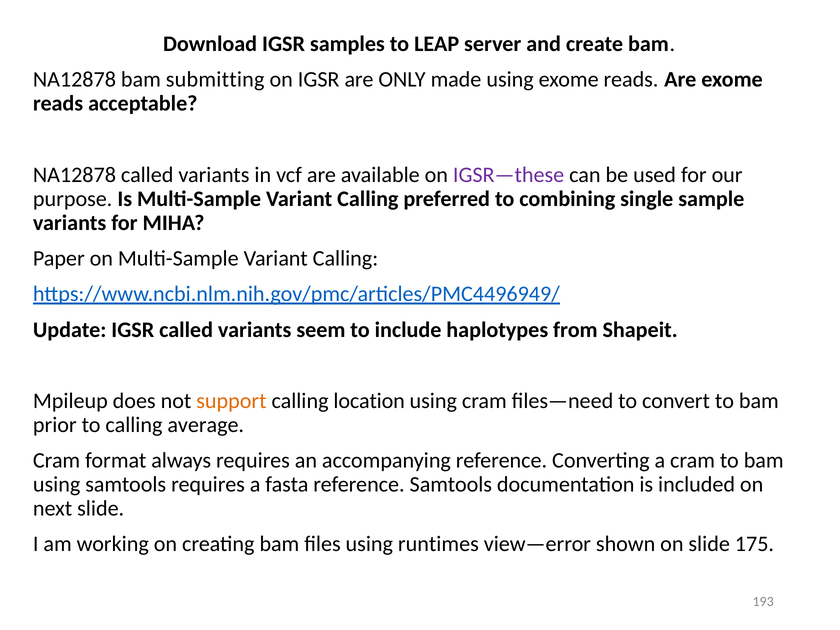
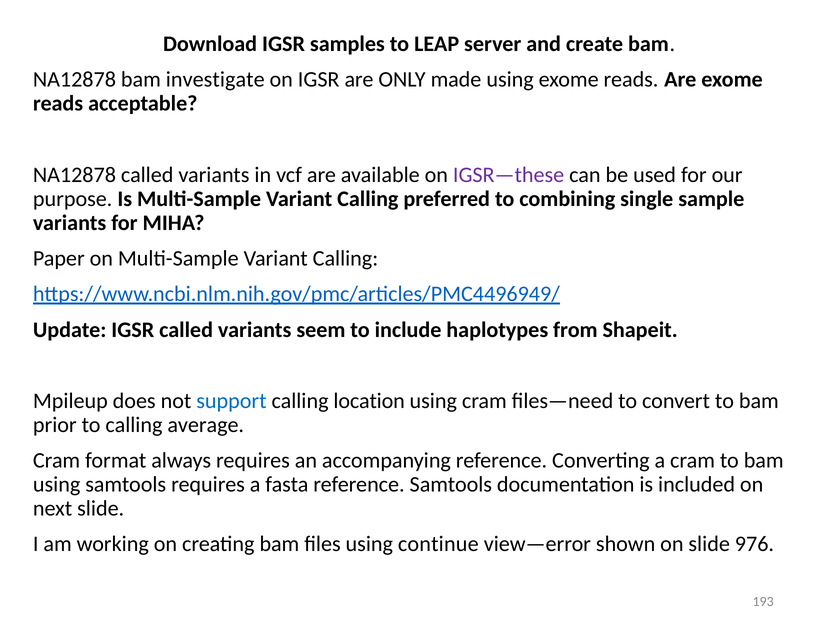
submitting: submitting -> investigate
support colour: orange -> blue
runtimes: runtimes -> continue
175: 175 -> 976
